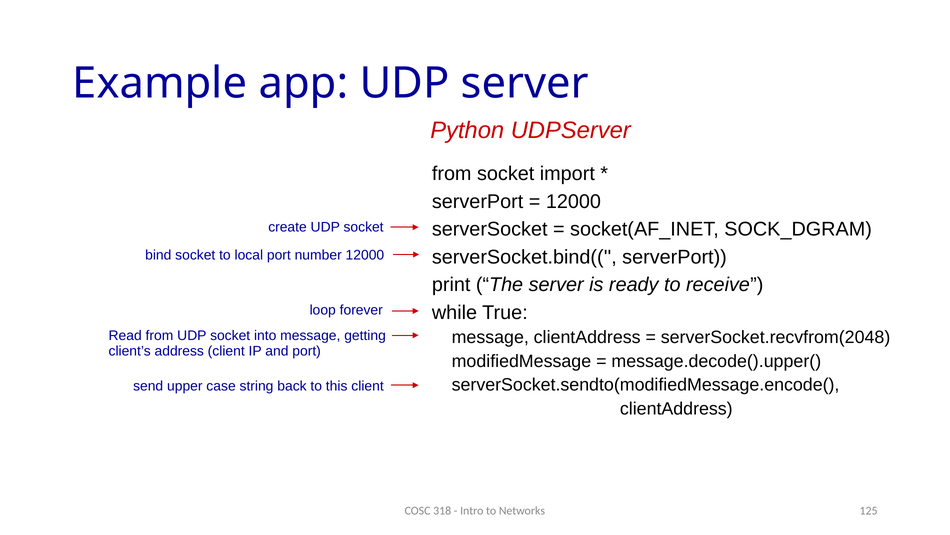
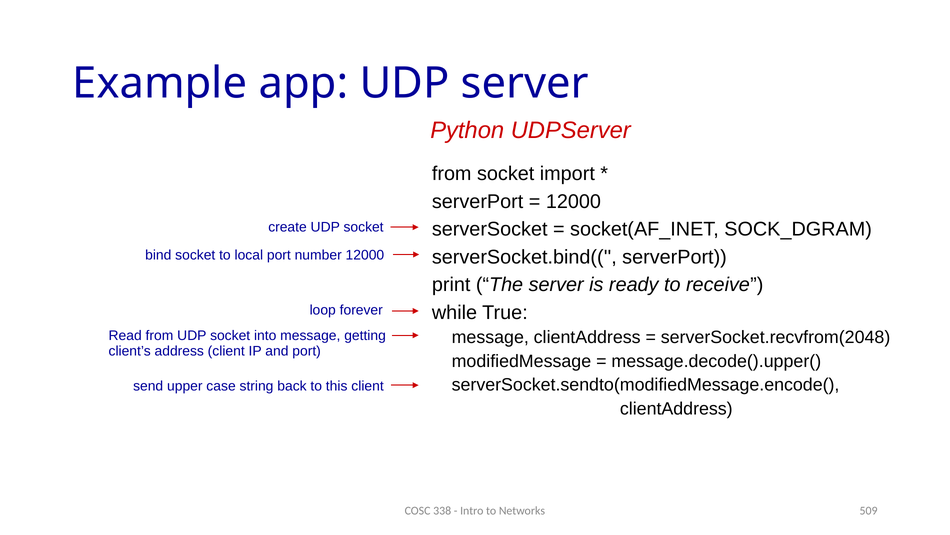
318: 318 -> 338
125: 125 -> 509
